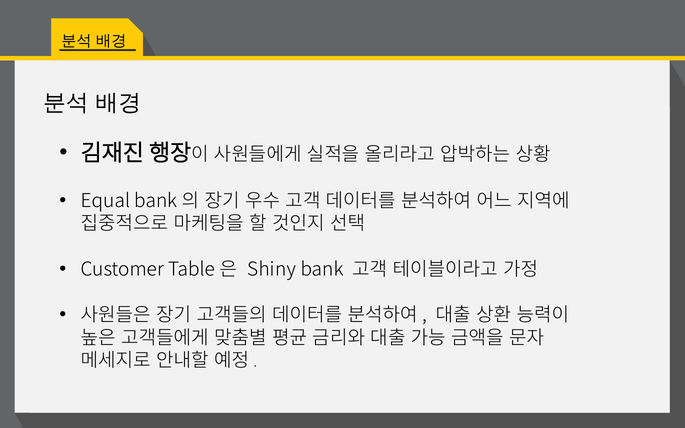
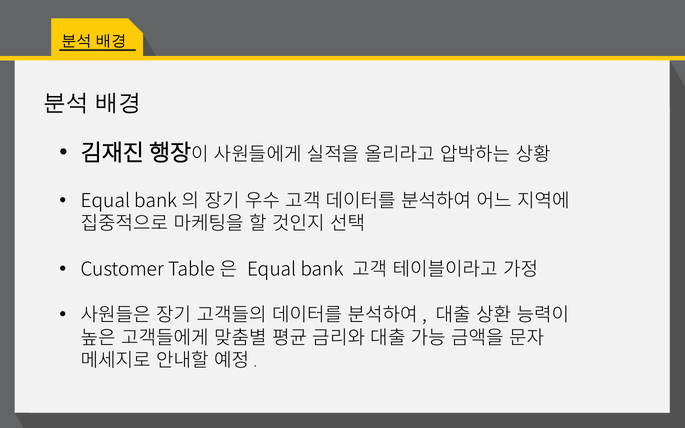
Shiny at (272, 269): Shiny -> Equal
